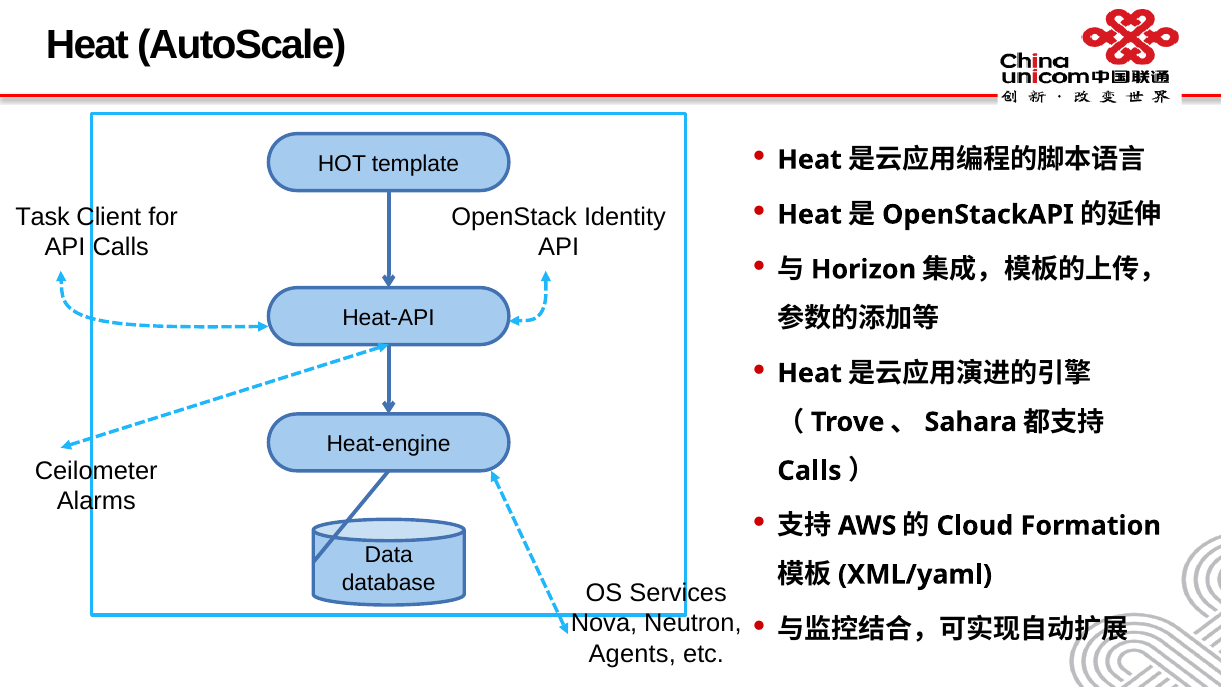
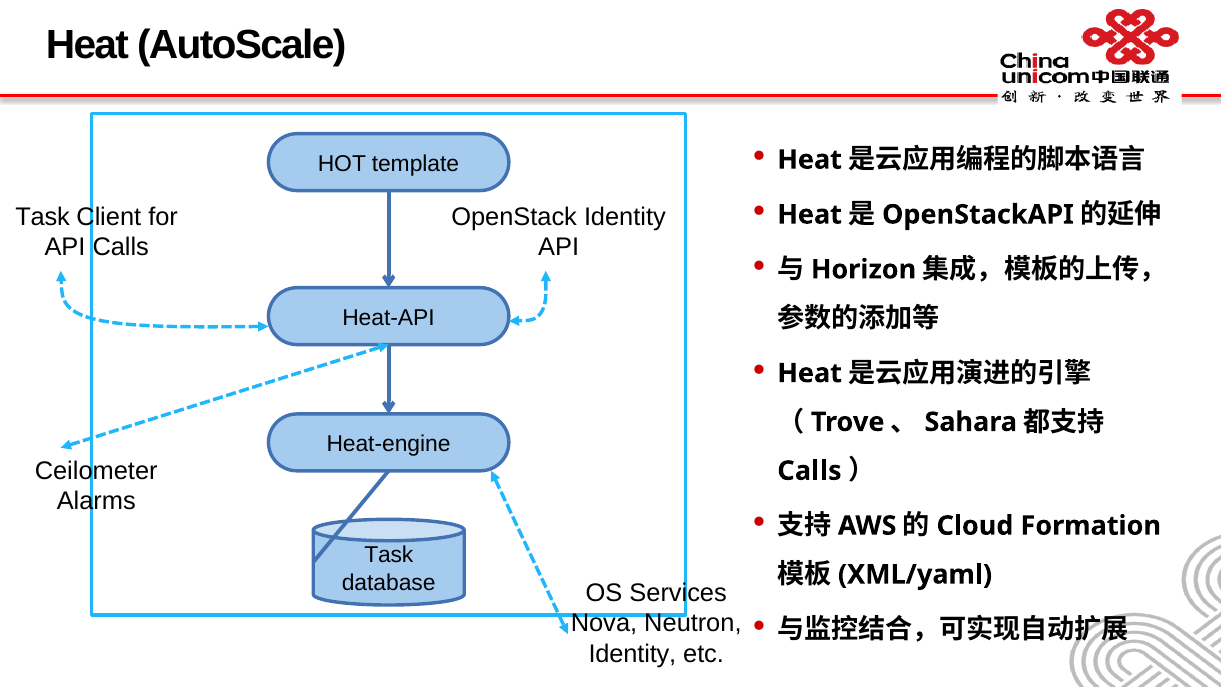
Data at (389, 555): Data -> Task
Agents at (632, 654): Agents -> Identity
